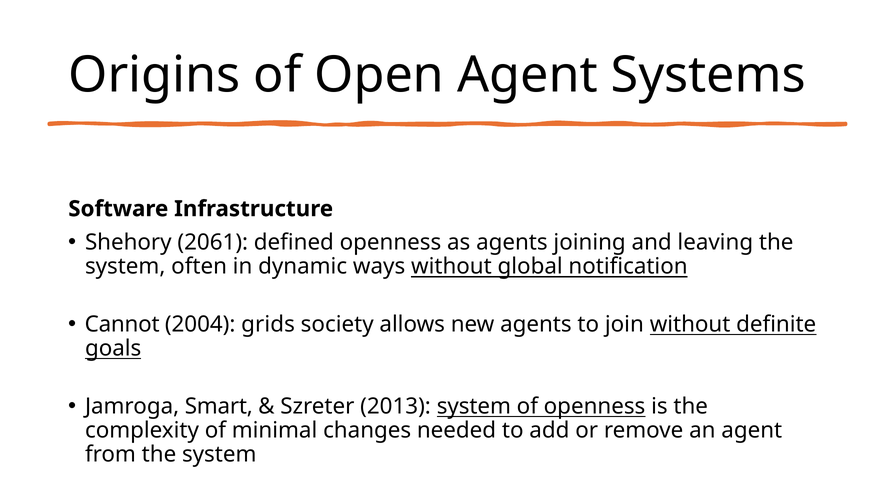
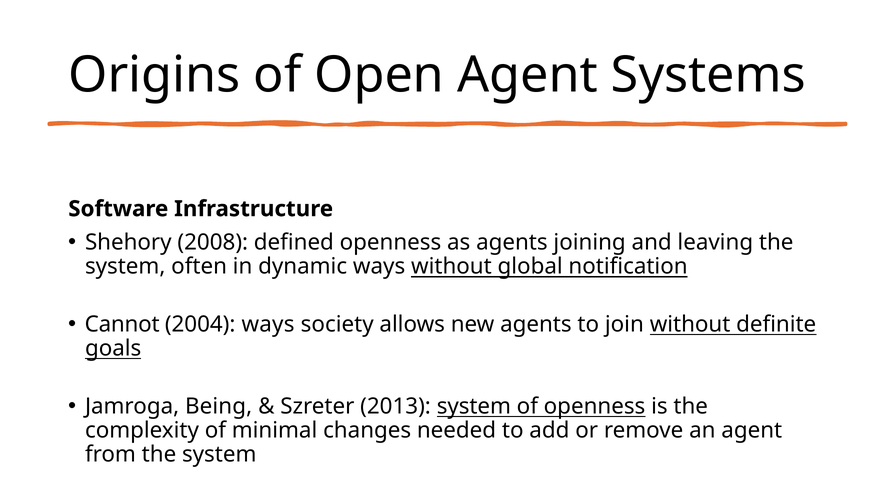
2061: 2061 -> 2008
2004 grids: grids -> ways
Smart: Smart -> Being
